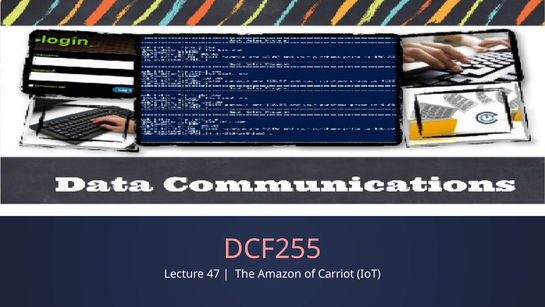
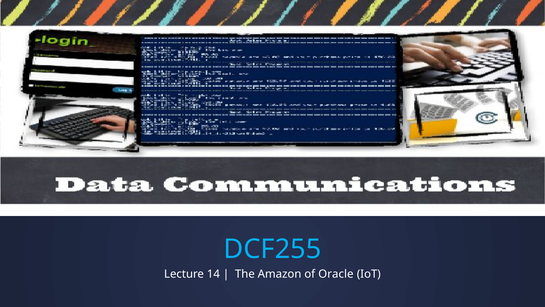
DCF255 colour: pink -> light blue
47: 47 -> 14
Carriot: Carriot -> Oracle
